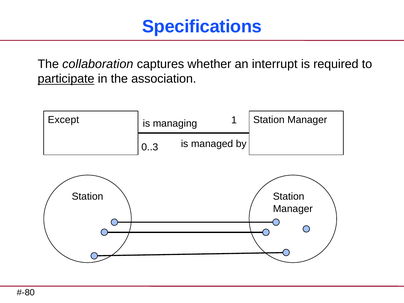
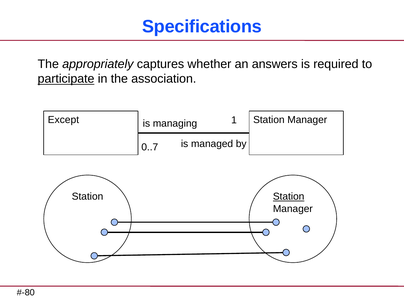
collaboration: collaboration -> appropriately
interrupt: interrupt -> answers
0..3: 0..3 -> 0..7
Station at (289, 197) underline: none -> present
